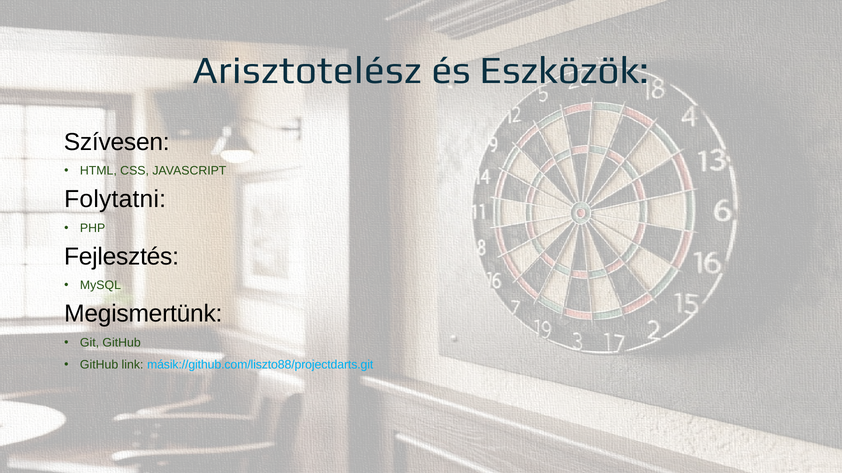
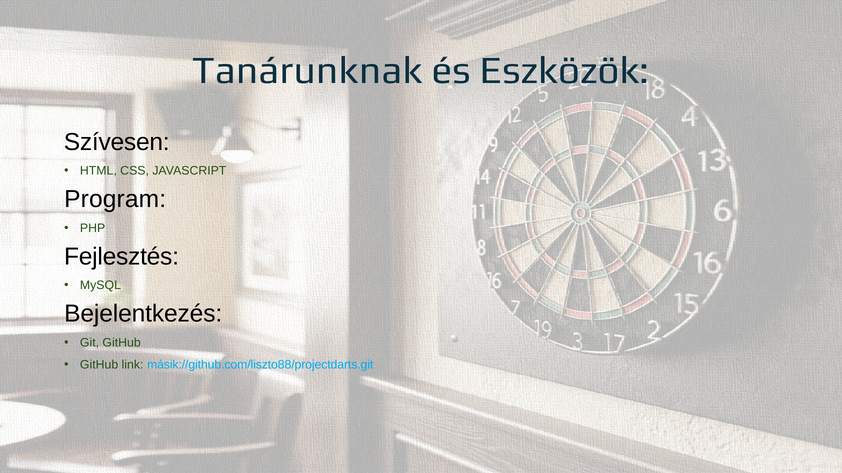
Arisztotelész: Arisztotelész -> Tanárunknak
Folytatni: Folytatni -> Program
Megismertünk: Megismertünk -> Bejelentkezés
